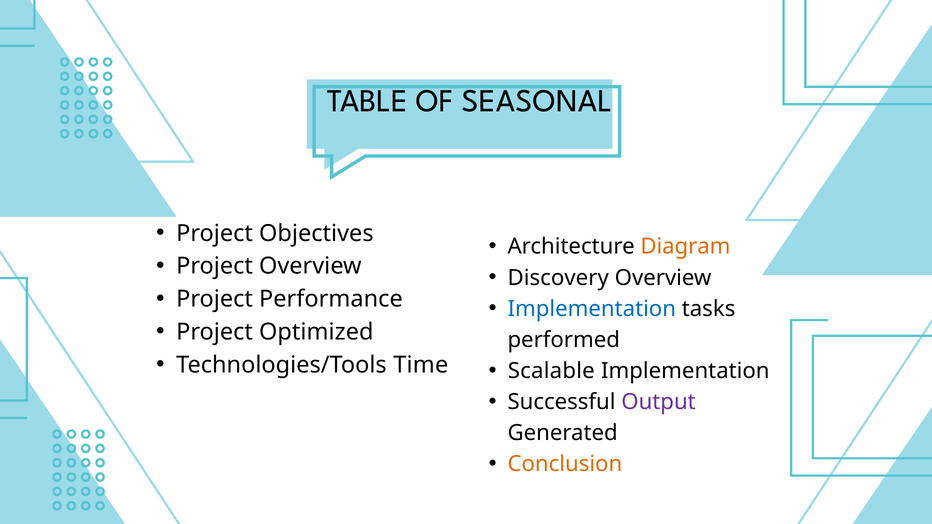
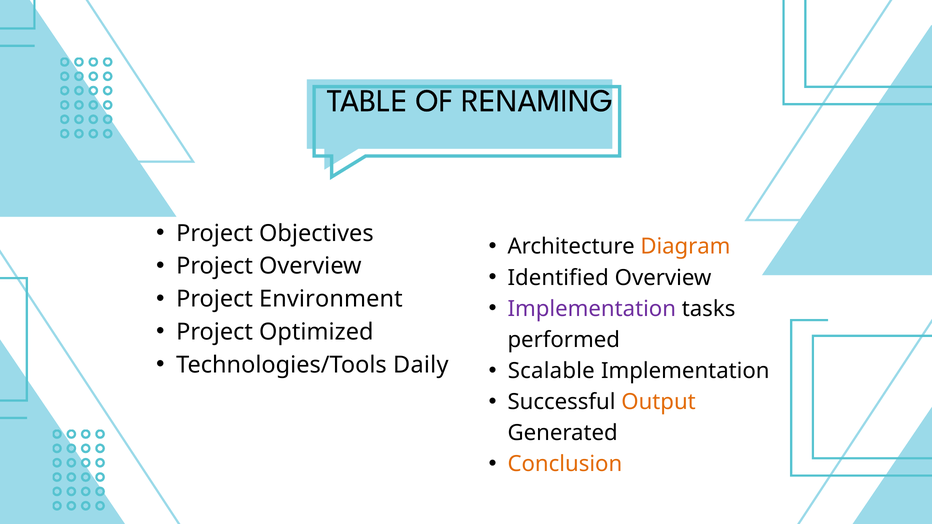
SEASONAL: SEASONAL -> RENAMING
Discovery: Discovery -> Identified
Performance: Performance -> Environment
Implementation at (592, 309) colour: blue -> purple
Time: Time -> Daily
Output colour: purple -> orange
